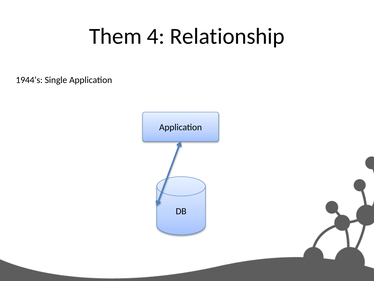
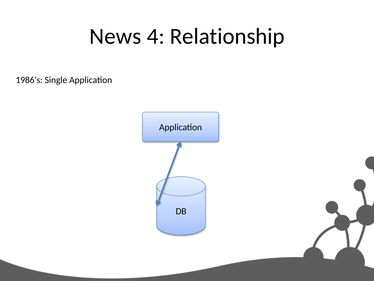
Them: Them -> News
1944’s: 1944’s -> 1986’s
